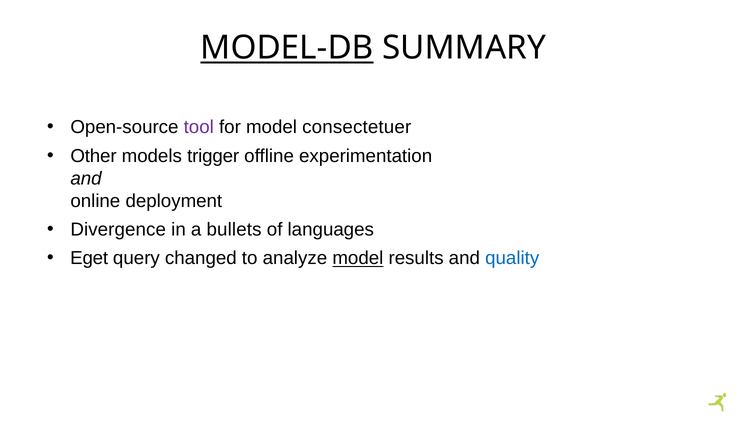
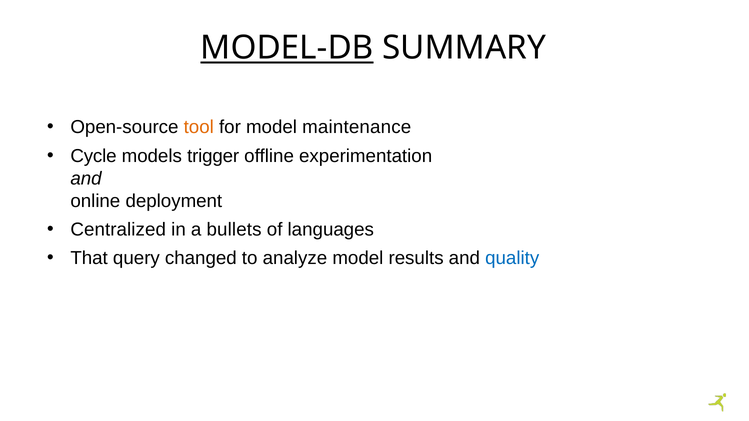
tool colour: purple -> orange
consectetuer: consectetuer -> maintenance
Other: Other -> Cycle
Divergence: Divergence -> Centralized
Eget: Eget -> That
model at (358, 258) underline: present -> none
